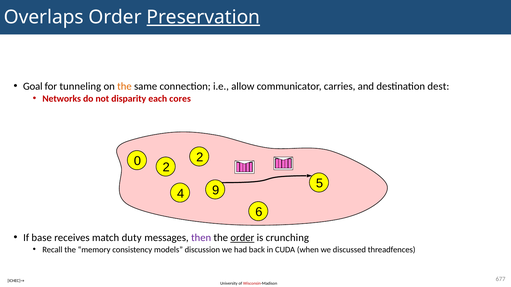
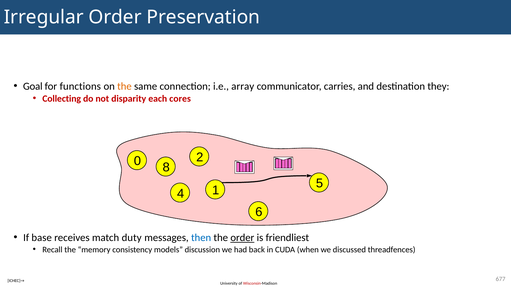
Overlaps: Overlaps -> Irregular
Preservation underline: present -> none
tunneling: tunneling -> functions
allow: allow -> array
dest: dest -> they
Networks: Networks -> Collecting
0 2: 2 -> 8
9: 9 -> 1
then colour: purple -> blue
crunching: crunching -> friendliest
